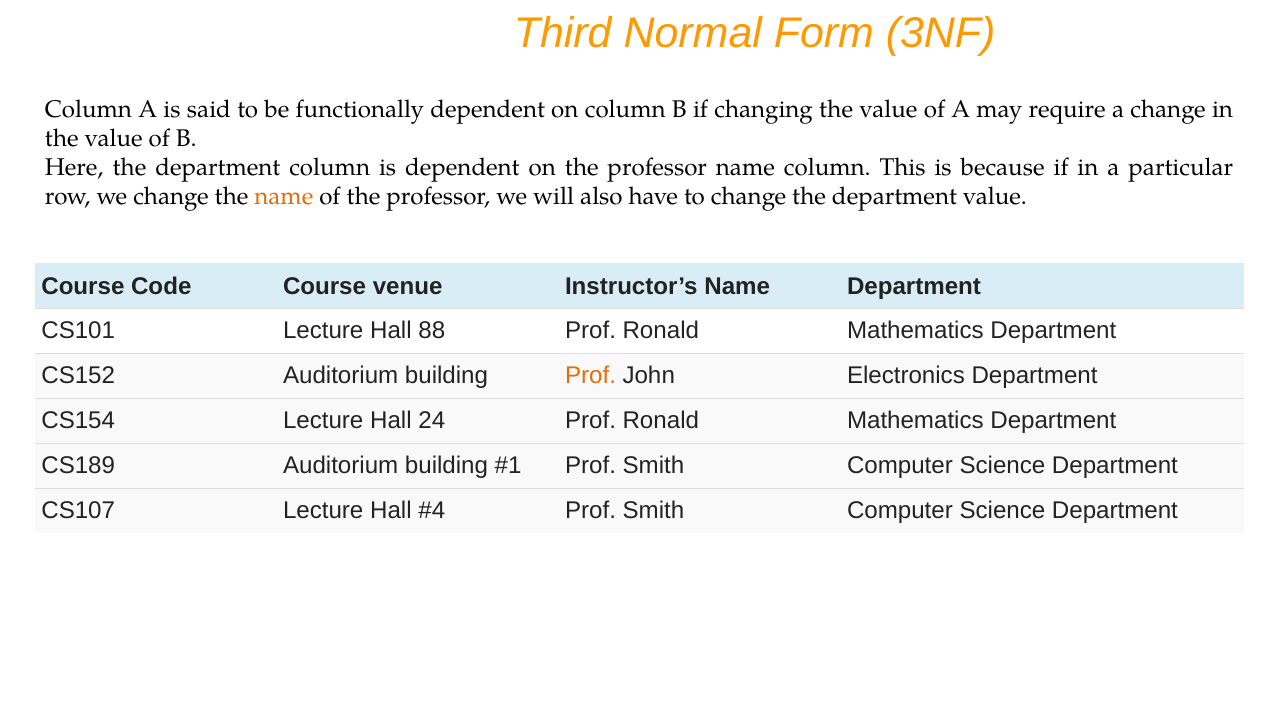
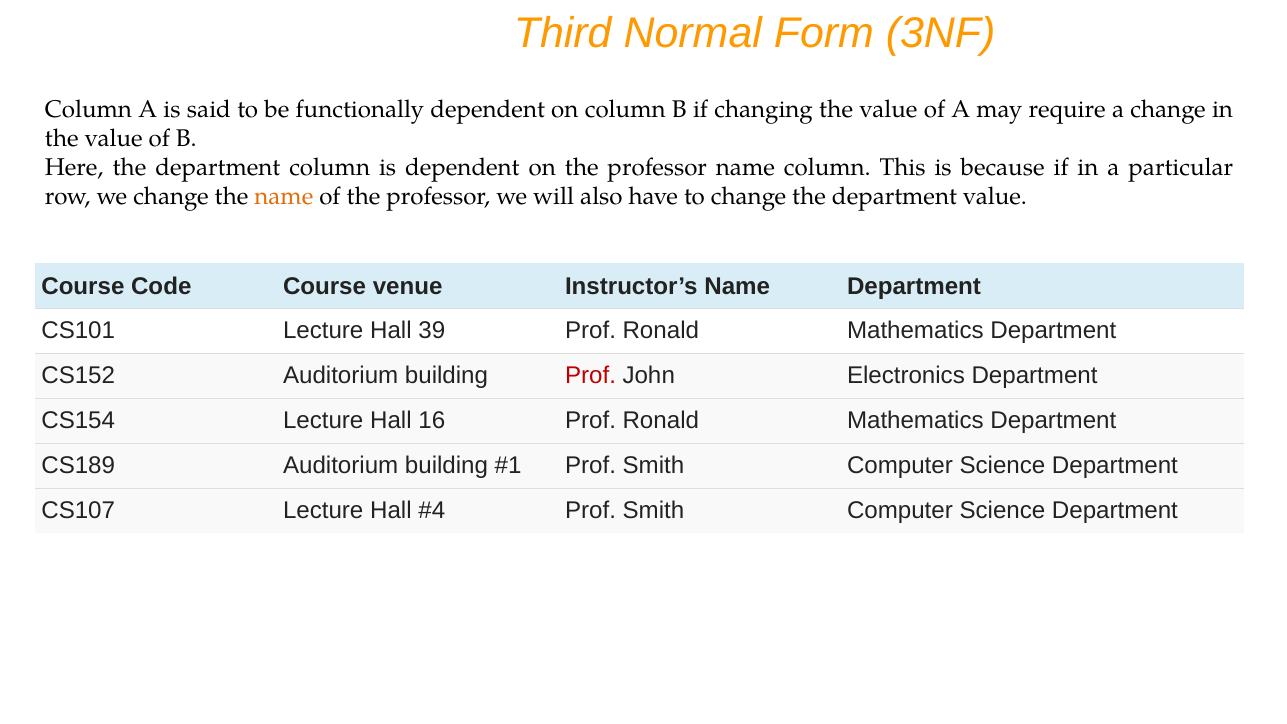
88: 88 -> 39
Prof at (591, 375) colour: orange -> red
24: 24 -> 16
